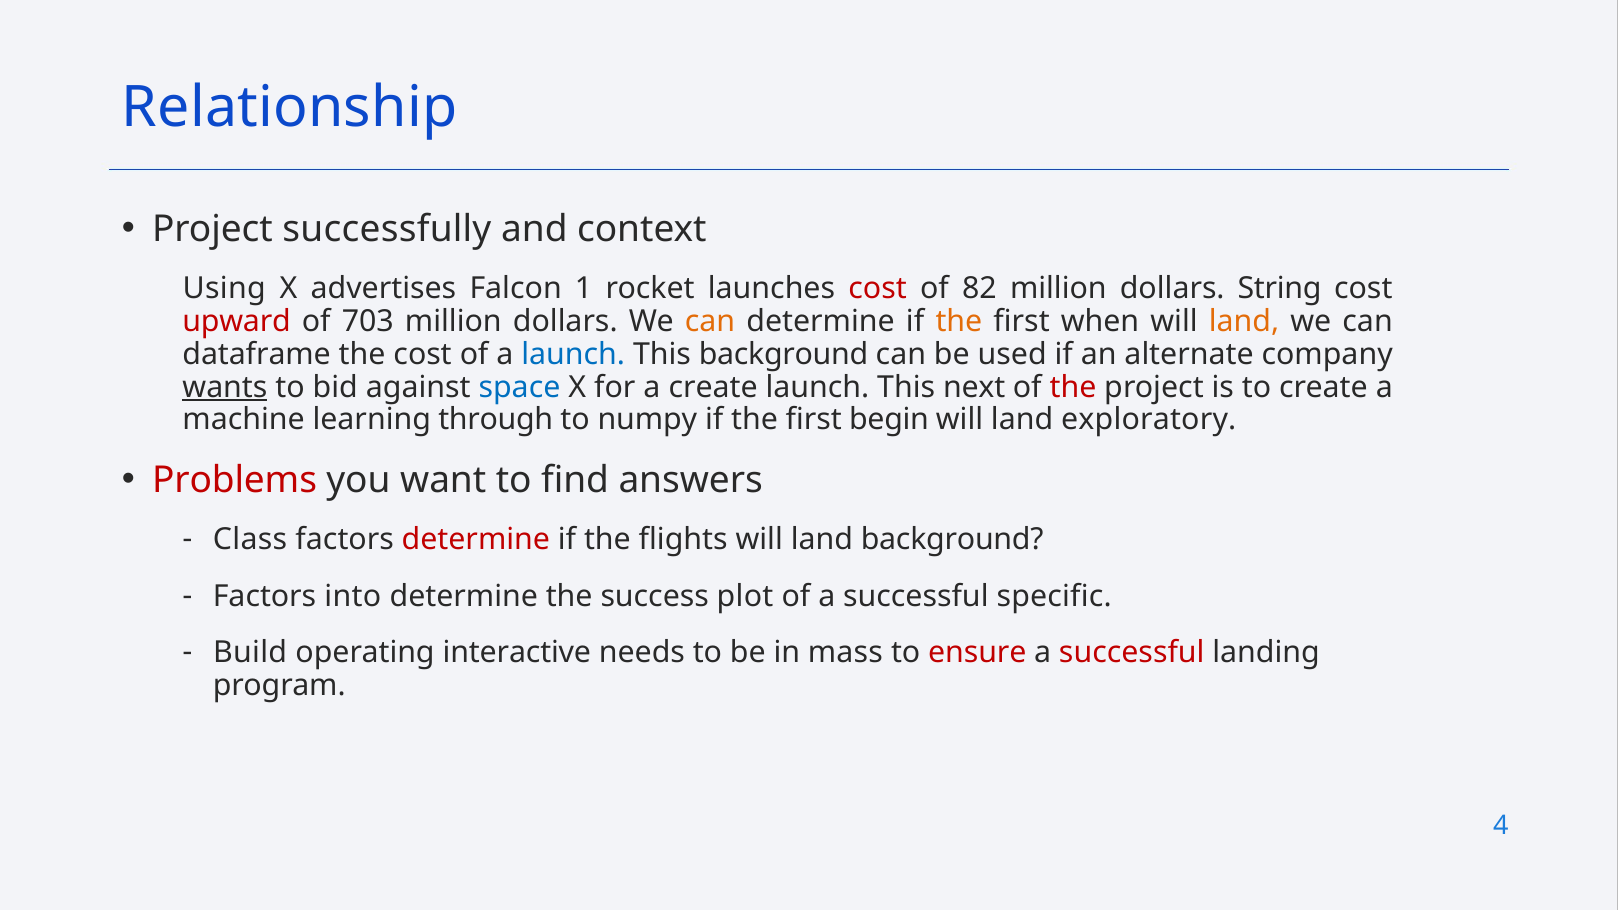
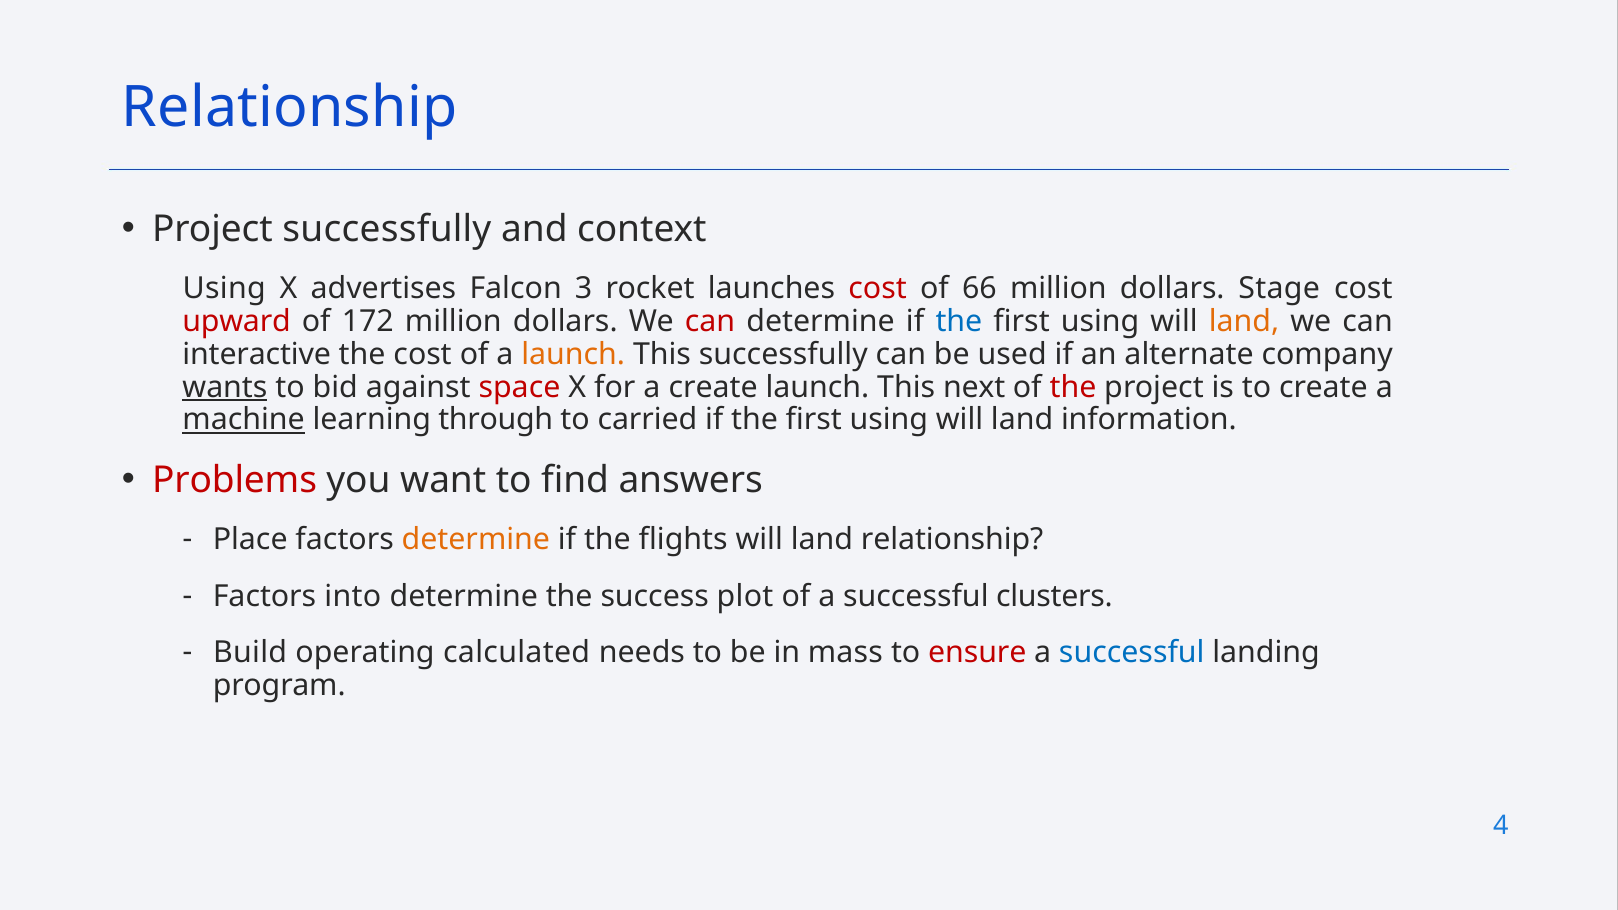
1: 1 -> 3
82: 82 -> 66
String: String -> Stage
703: 703 -> 172
can at (710, 322) colour: orange -> red
the at (959, 322) colour: orange -> blue
when at (1100, 322): when -> using
dataframe: dataframe -> interactive
launch at (573, 354) colour: blue -> orange
This background: background -> successfully
space colour: blue -> red
machine underline: none -> present
numpy: numpy -> carried
begin at (889, 420): begin -> using
exploratory: exploratory -> information
Class: Class -> Place
determine at (476, 540) colour: red -> orange
land background: background -> relationship
specific: specific -> clusters
interactive: interactive -> calculated
successful at (1132, 653) colour: red -> blue
